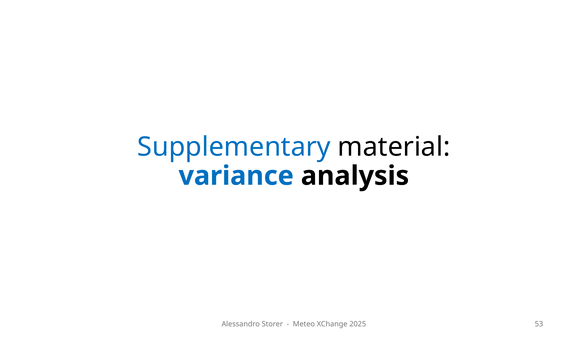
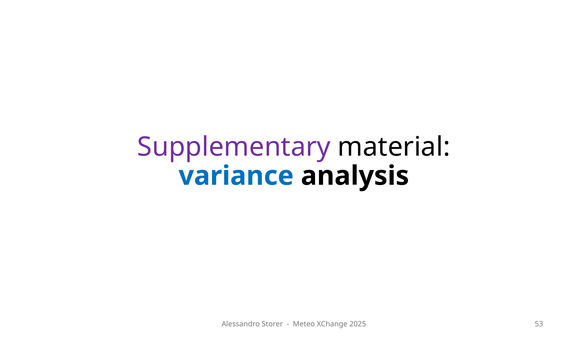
Supplementary colour: blue -> purple
